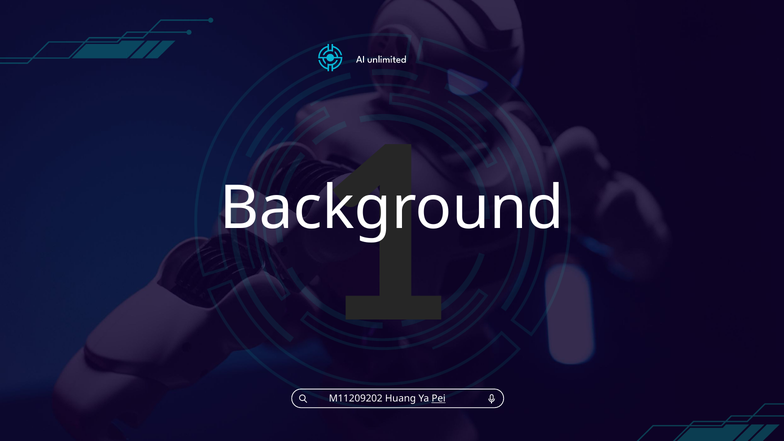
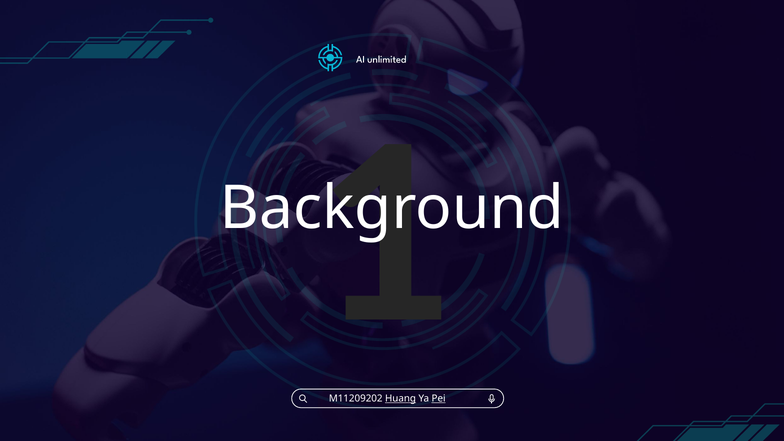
Huang underline: none -> present
